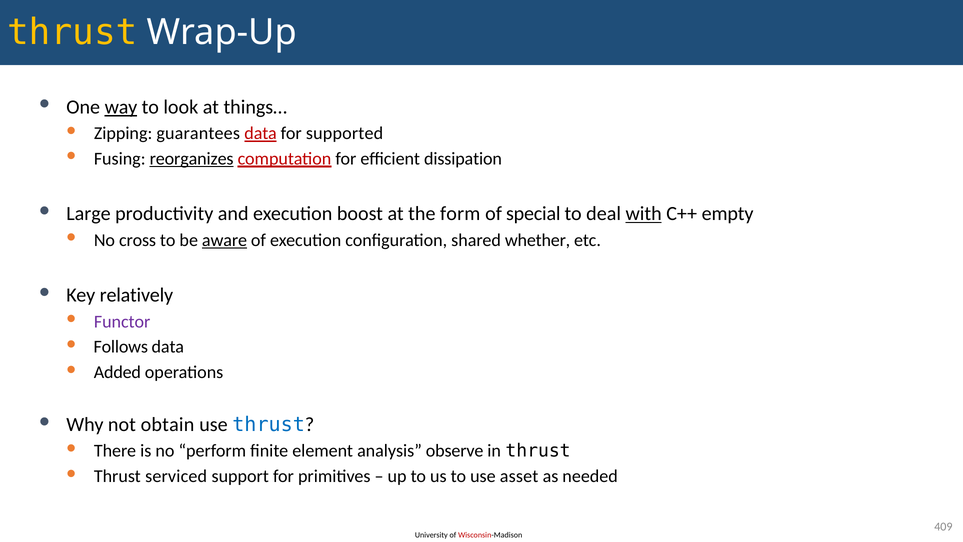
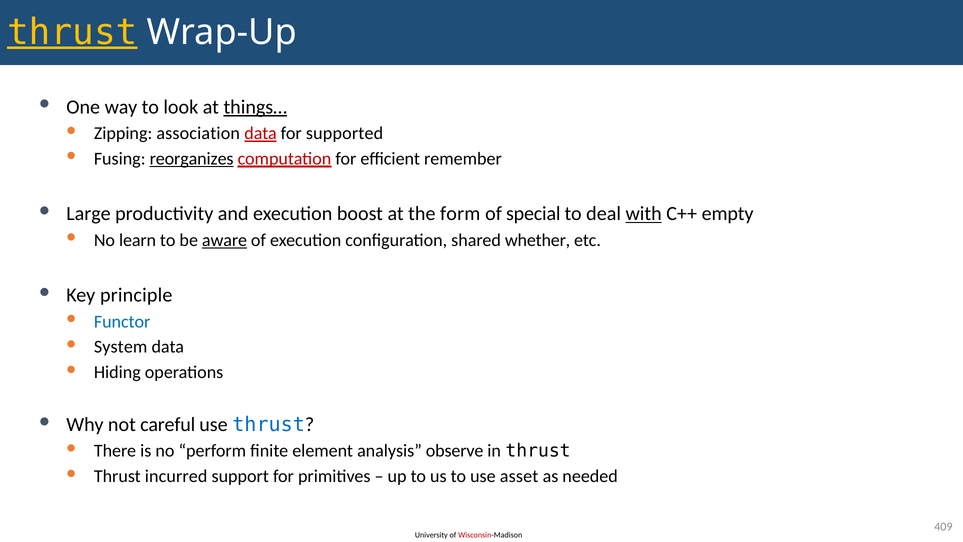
thrust at (72, 32) underline: none -> present
way underline: present -> none
things… underline: none -> present
guarantees: guarantees -> association
dissipation: dissipation -> remember
cross: cross -> learn
relatively: relatively -> principle
Functor colour: purple -> blue
Follows: Follows -> System
Added: Added -> Hiding
obtain: obtain -> careful
serviced: serviced -> incurred
